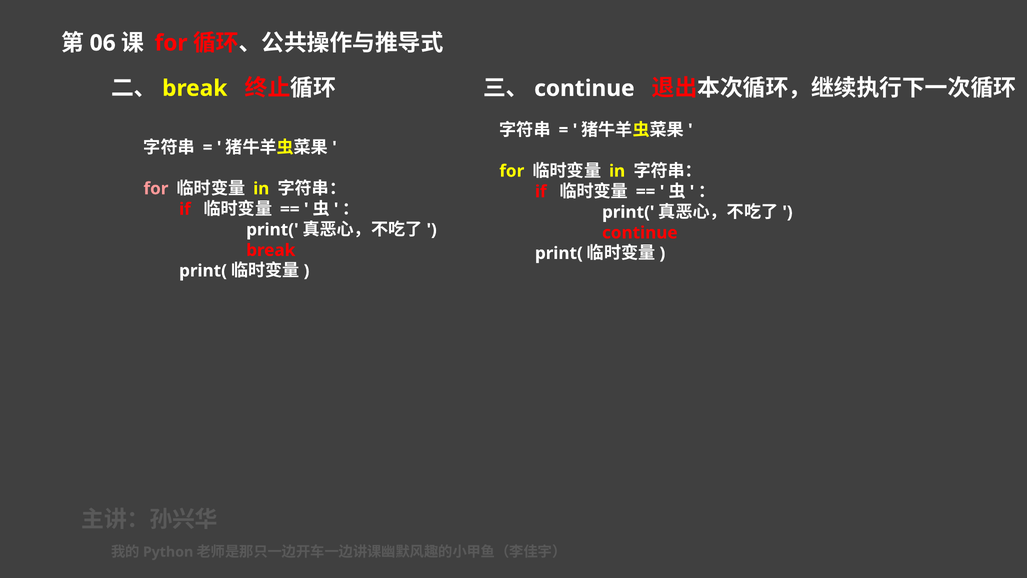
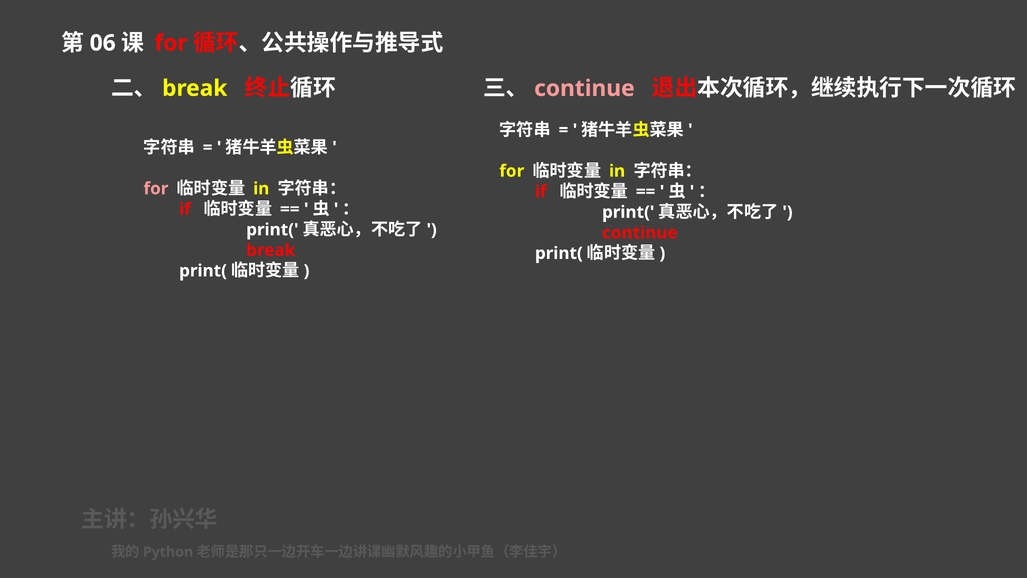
continue at (584, 88) colour: white -> pink
